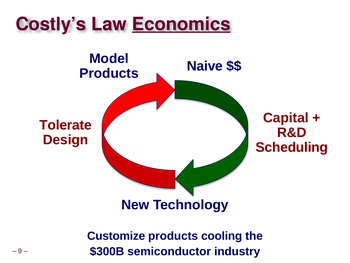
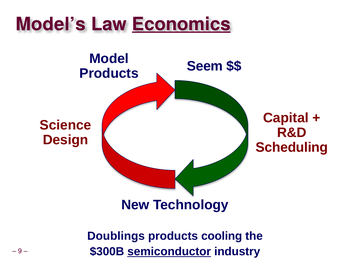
Costly’s: Costly’s -> Model’s
Naive: Naive -> Seem
Tolerate: Tolerate -> Science
Customize: Customize -> Doublings
semiconductor underline: none -> present
